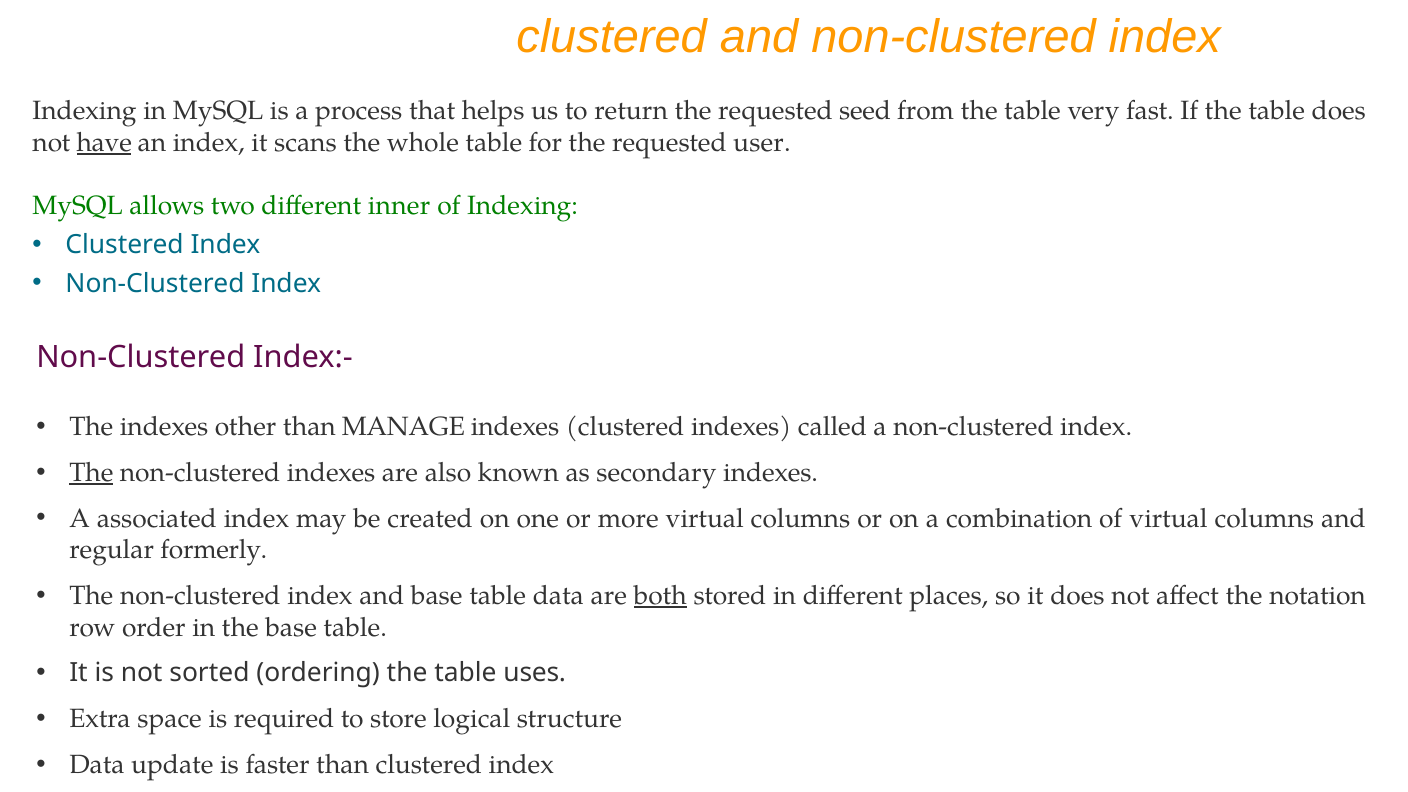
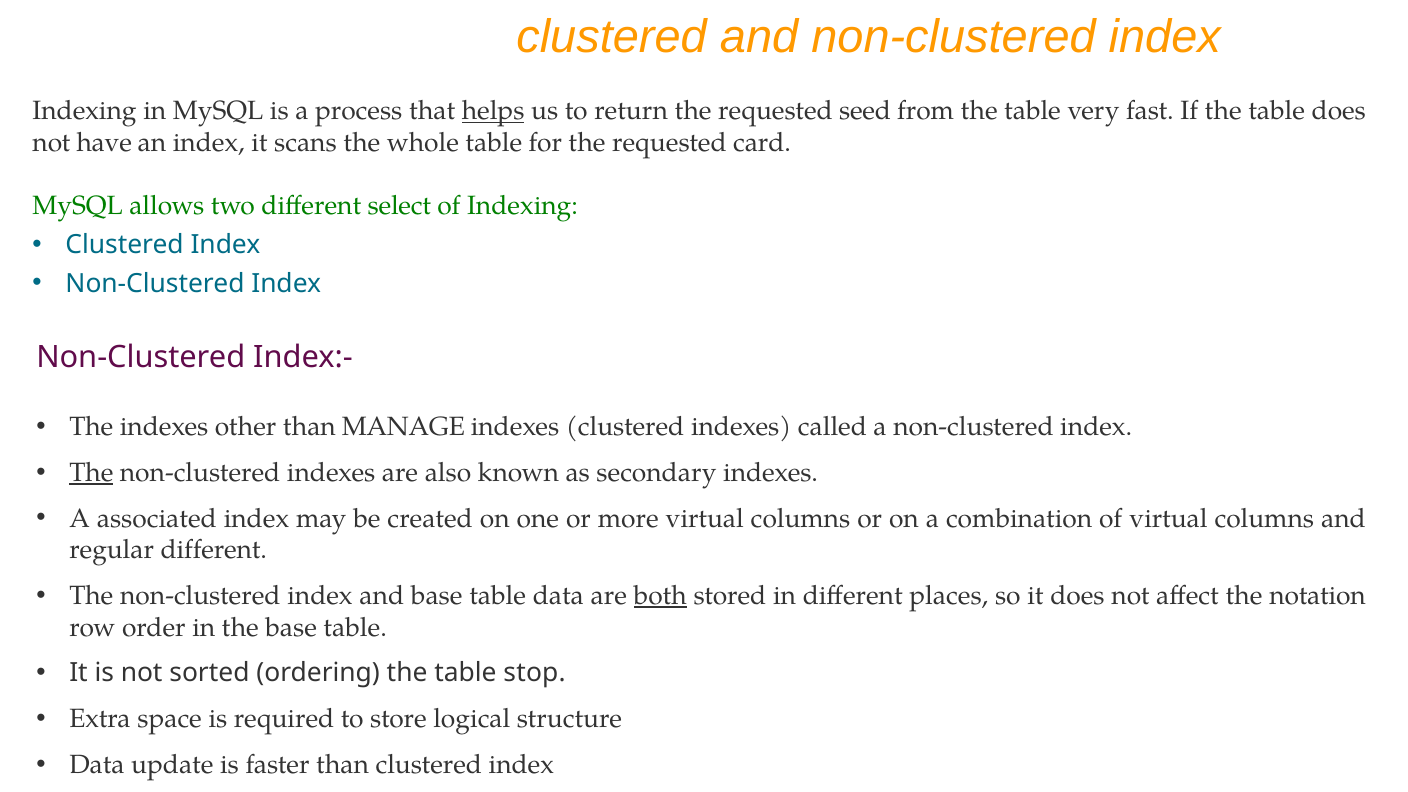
helps underline: none -> present
have underline: present -> none
user: user -> card
inner: inner -> select
regular formerly: formerly -> different
uses: uses -> stop
